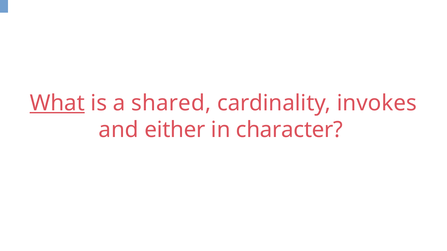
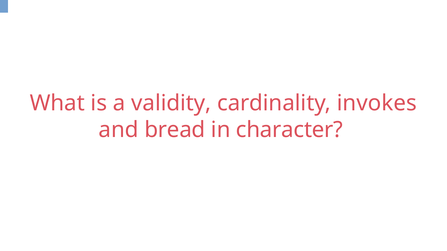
What underline: present -> none
shared: shared -> validity
either: either -> bread
